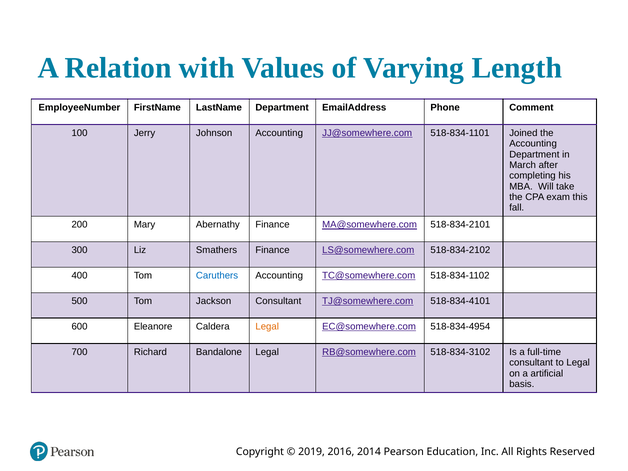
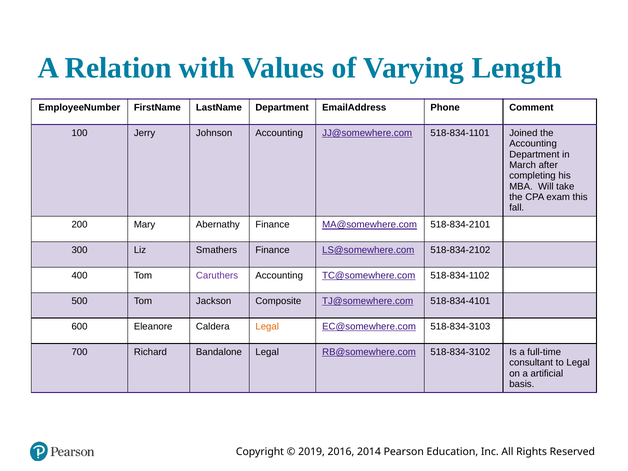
Caruthers colour: blue -> purple
Jackson Consultant: Consultant -> Composite
518-834-4954: 518-834-4954 -> 518-834-3103
